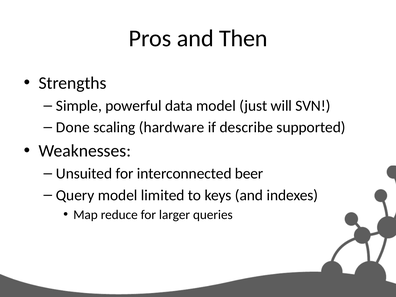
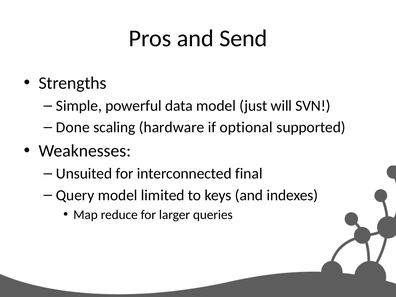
Then: Then -> Send
describe: describe -> optional
beer: beer -> final
